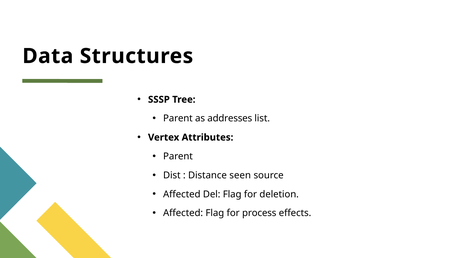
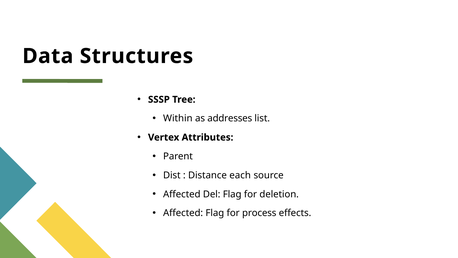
Parent at (178, 118): Parent -> Within
seen: seen -> each
